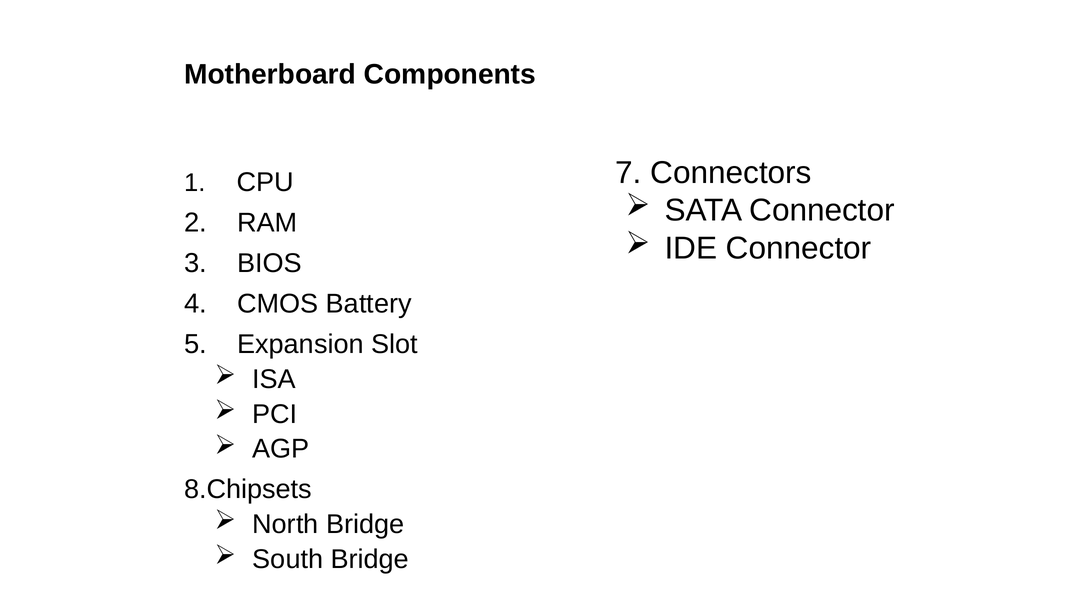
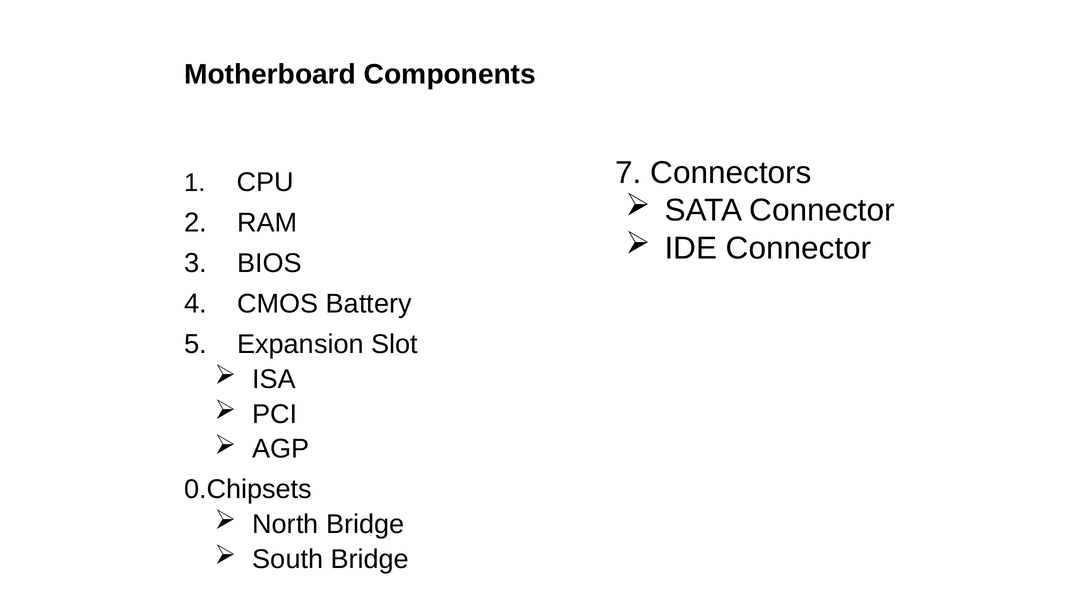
8.Chipsets: 8.Chipsets -> 0.Chipsets
